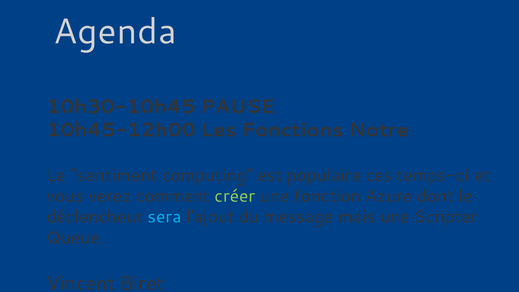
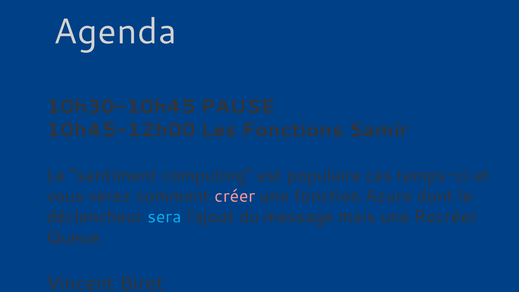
Notre: Notre -> Samir
créer colour: light green -> pink
Scripter: Scripter -> Recréer
